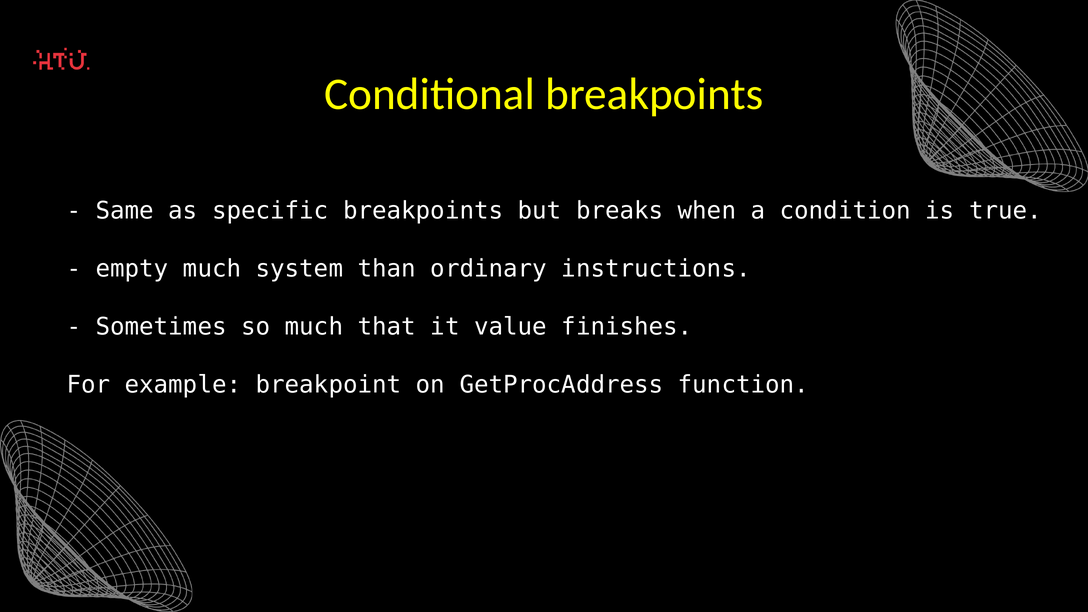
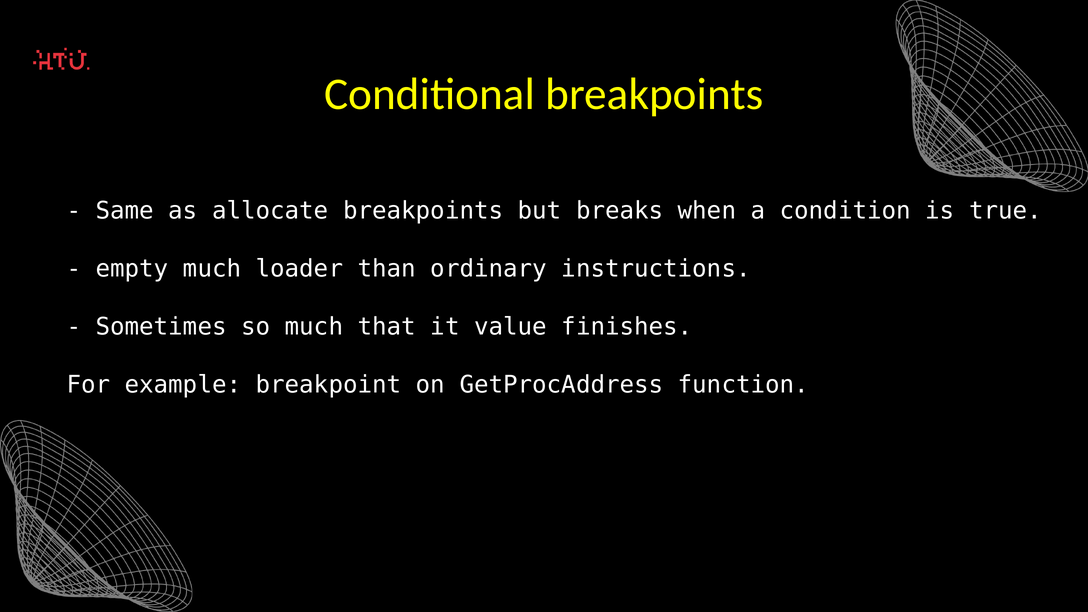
specific: specific -> allocate
system: system -> loader
